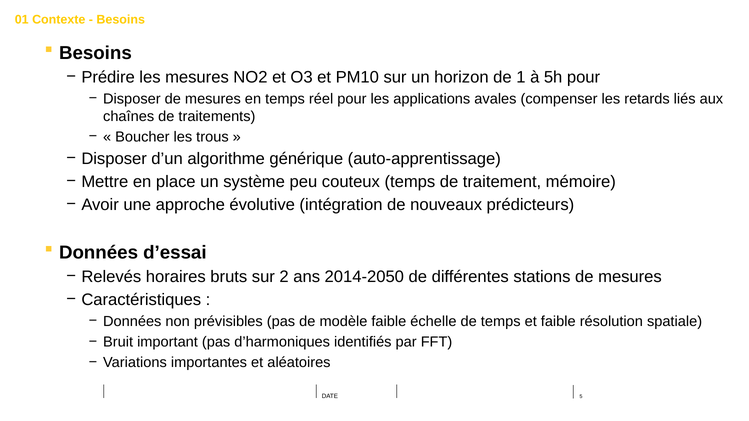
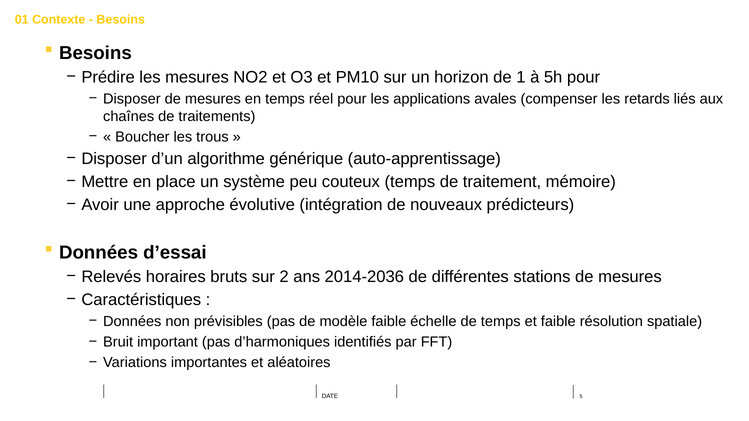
2014-2050: 2014-2050 -> 2014-2036
